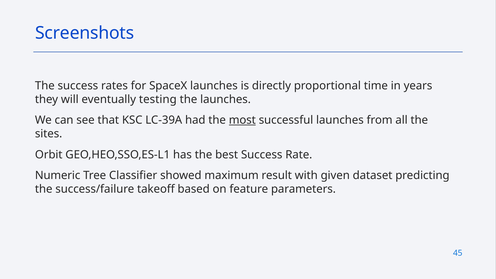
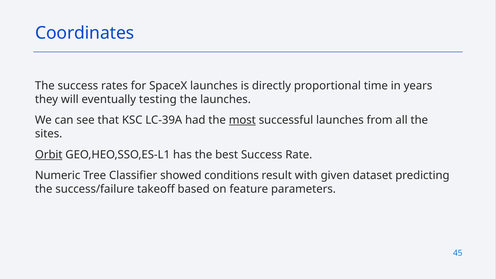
Screenshots: Screenshots -> Coordinates
Orbit underline: none -> present
maximum: maximum -> conditions
